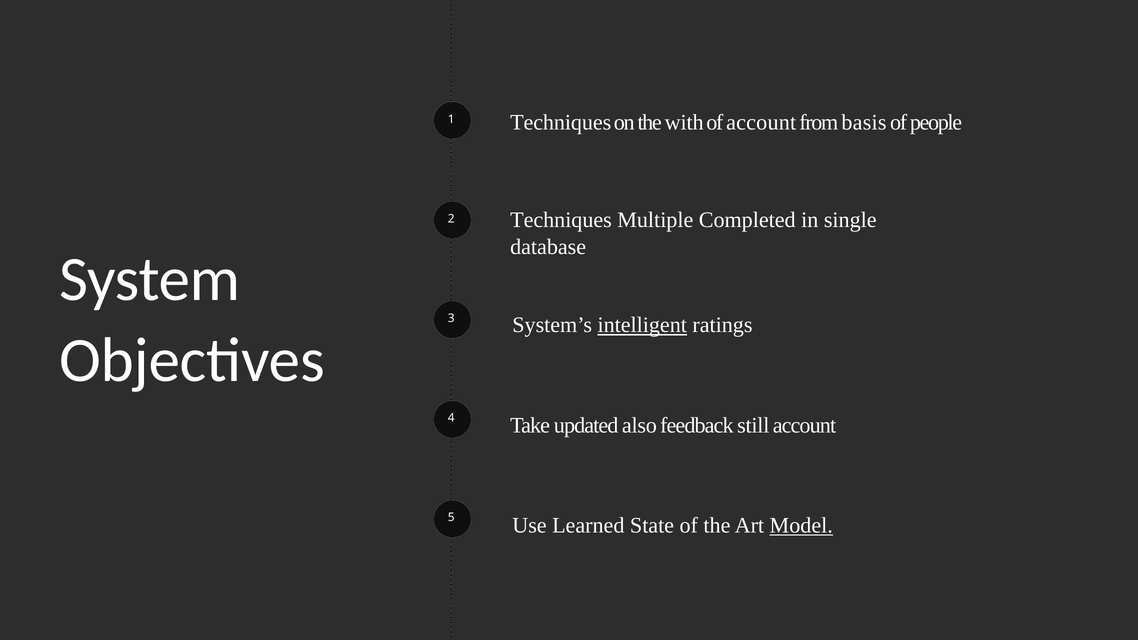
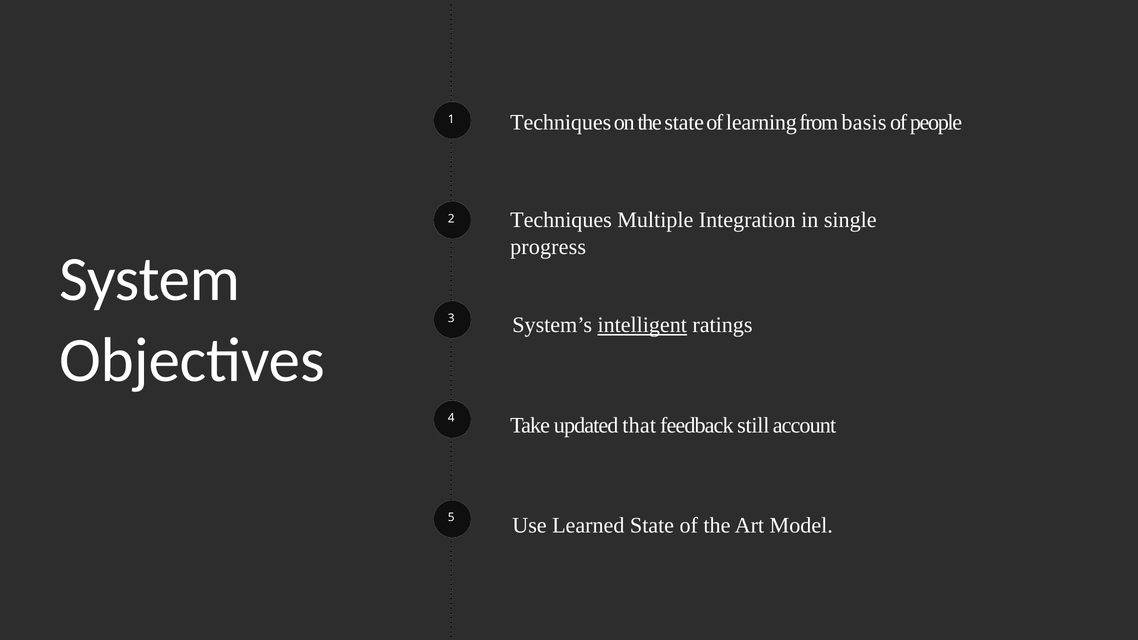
the with: with -> state
of account: account -> learning
Completed: Completed -> Integration
database: database -> progress
also: also -> that
Model underline: present -> none
